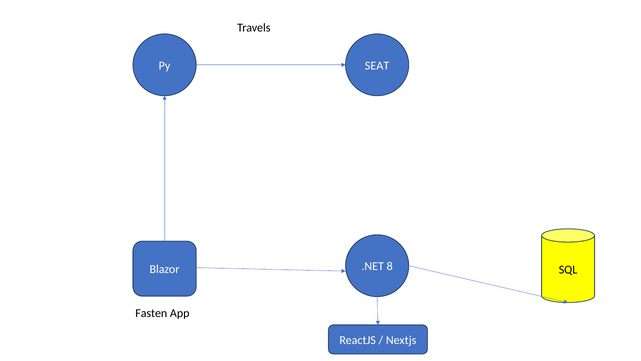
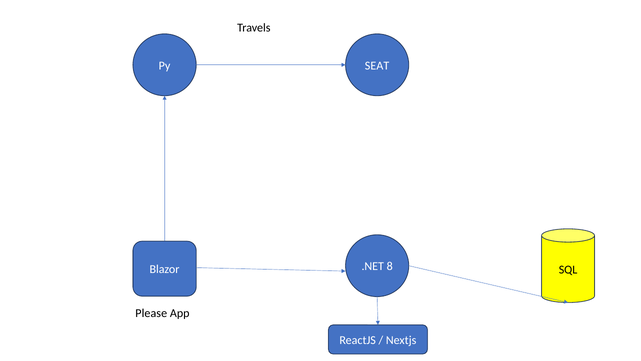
Fasten: Fasten -> Please
